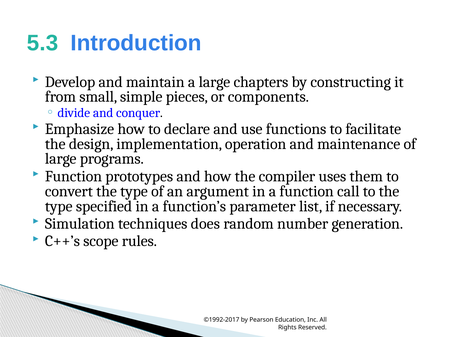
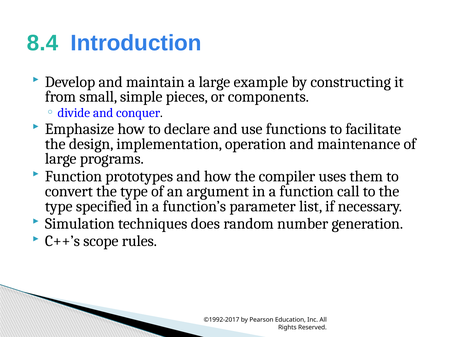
5.3: 5.3 -> 8.4
chapters: chapters -> example
